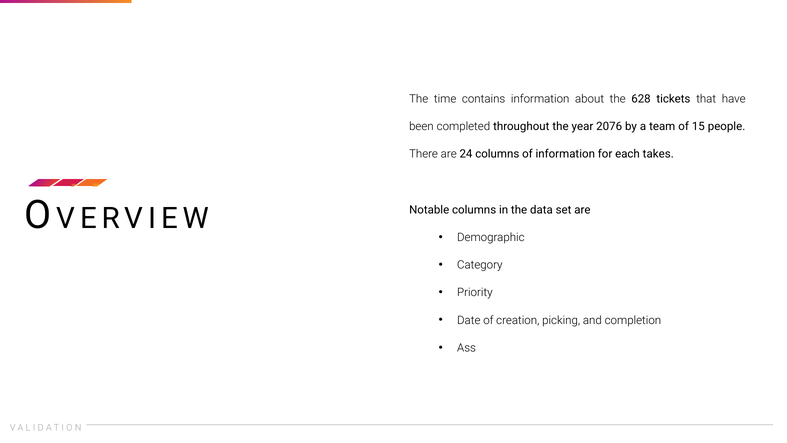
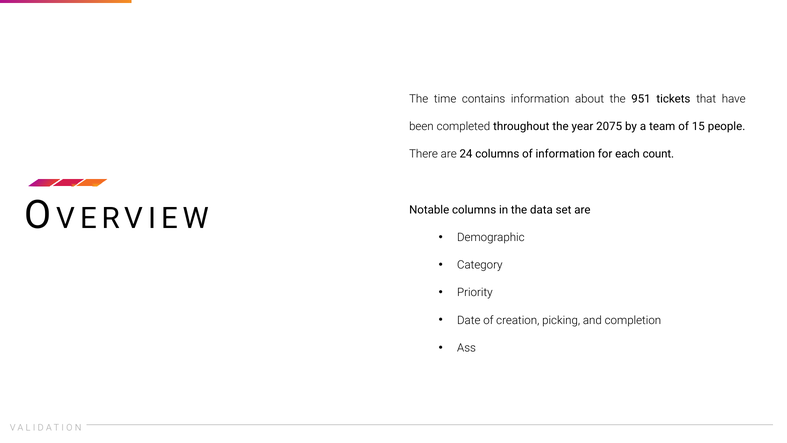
628: 628 -> 951
2076: 2076 -> 2075
takes: takes -> count
